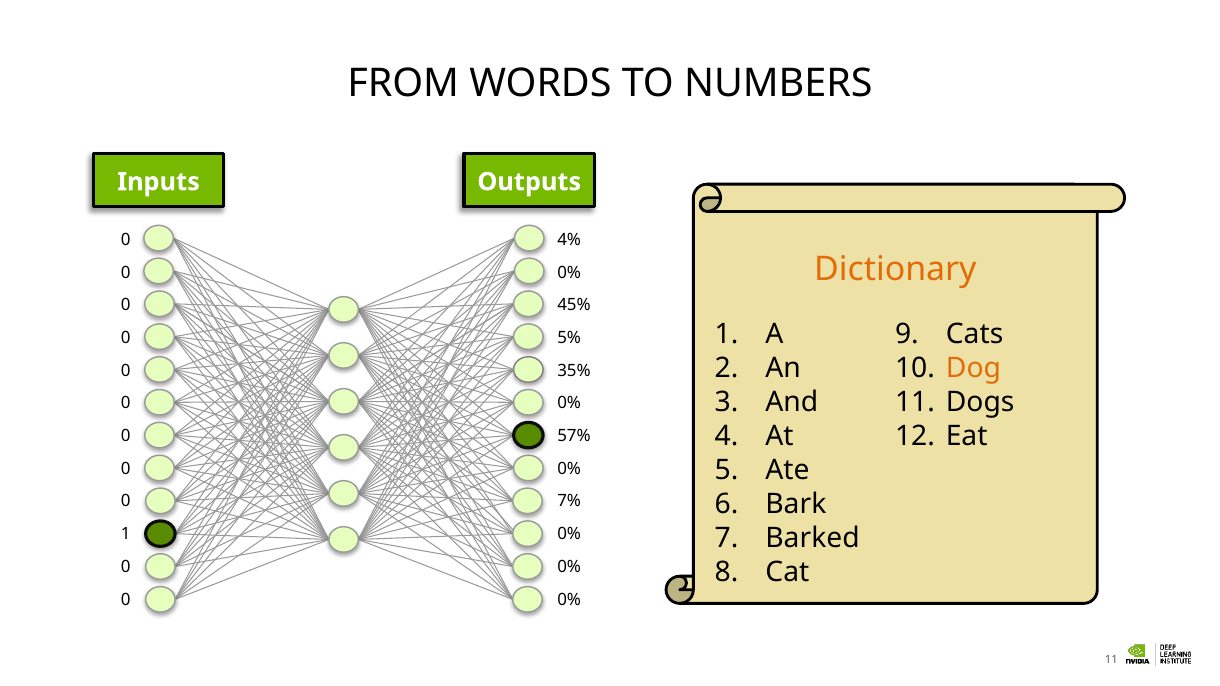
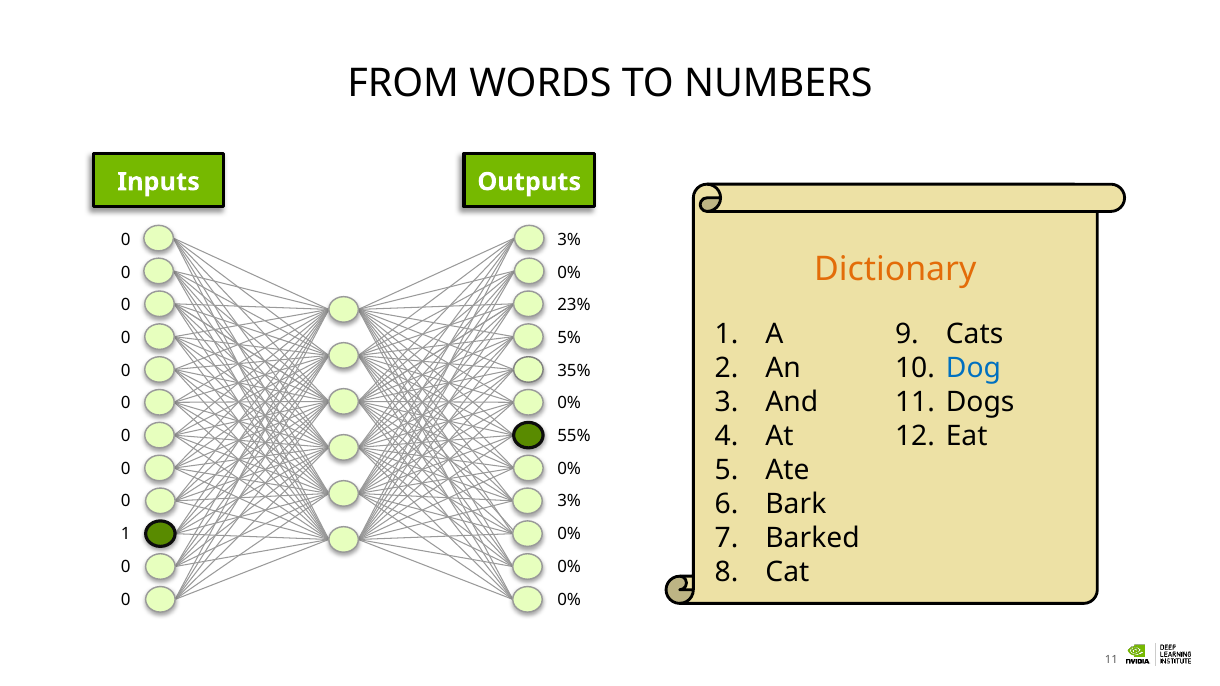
4% at (569, 240): 4% -> 3%
45%: 45% -> 23%
Dog colour: orange -> blue
57%: 57% -> 55%
7% at (569, 502): 7% -> 3%
